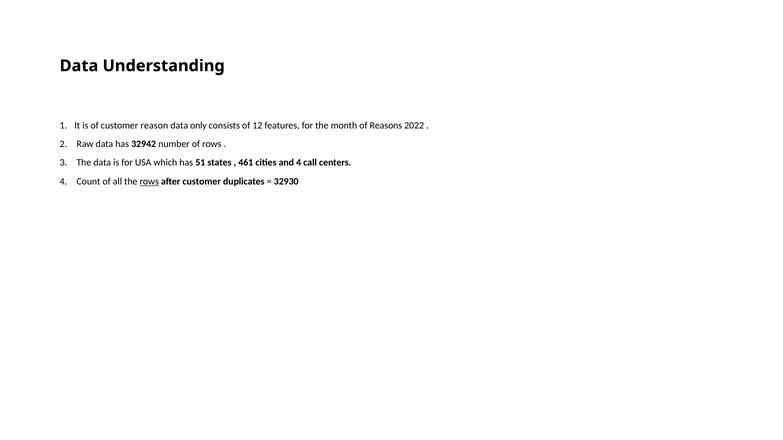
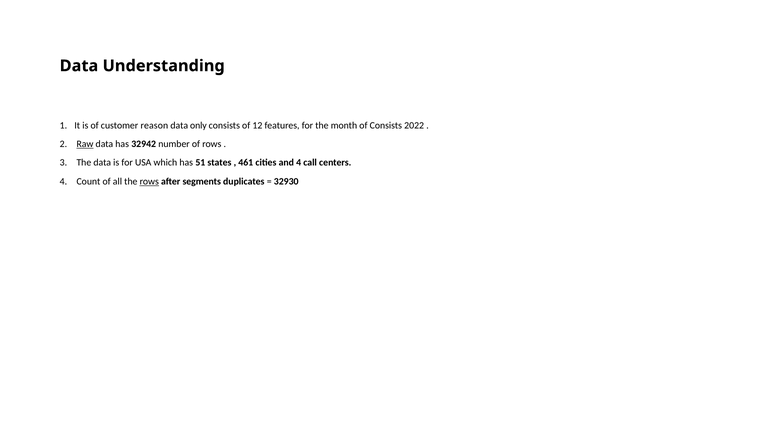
of Reasons: Reasons -> Consists
Raw underline: none -> present
after customer: customer -> segments
